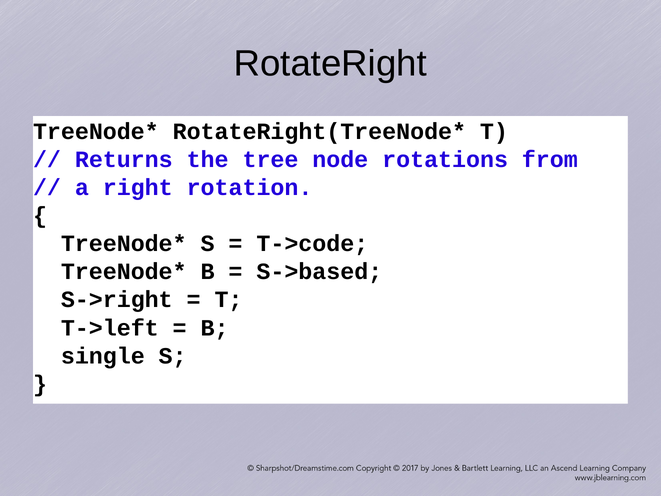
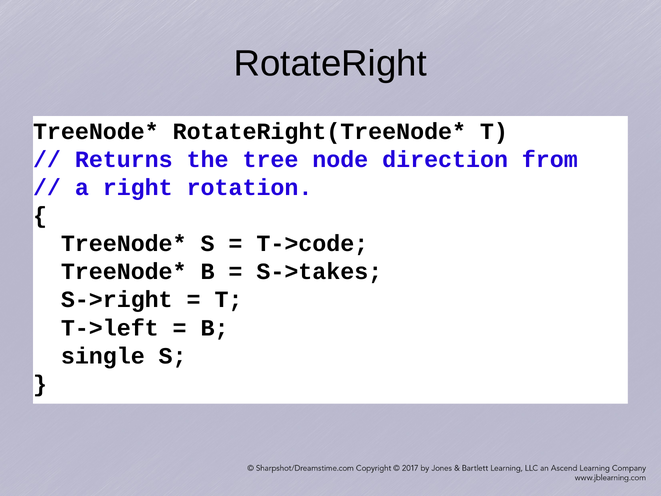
rotations: rotations -> direction
S->based: S->based -> S->takes
